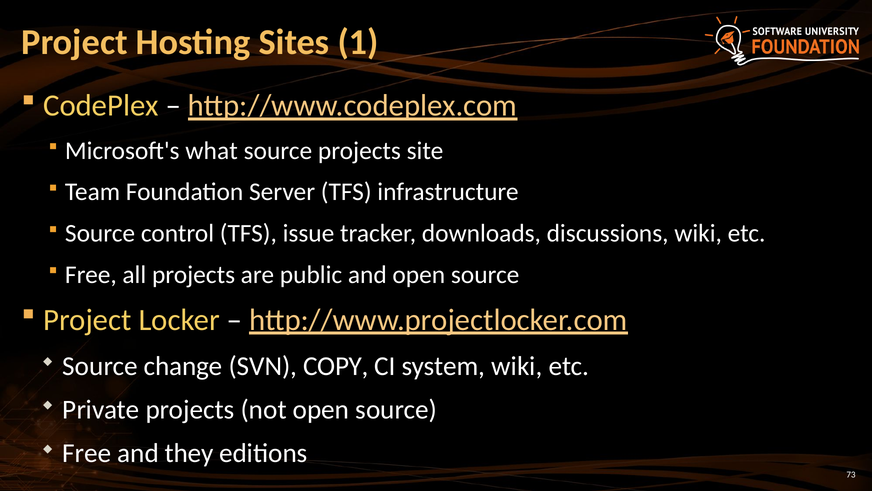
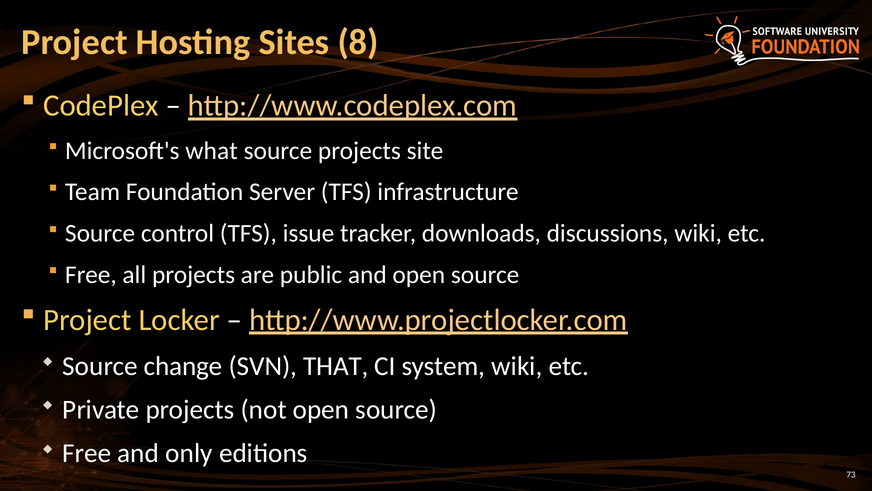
1: 1 -> 8
COPY: COPY -> THAT
they: they -> only
